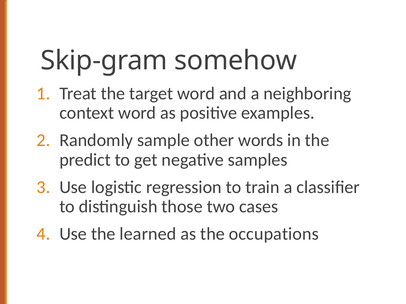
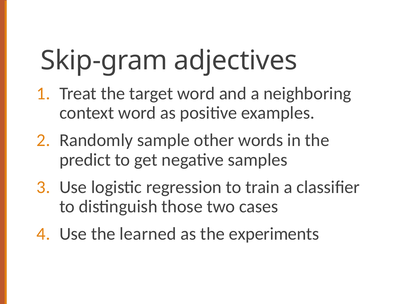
somehow: somehow -> adjectives
occupations: occupations -> experiments
